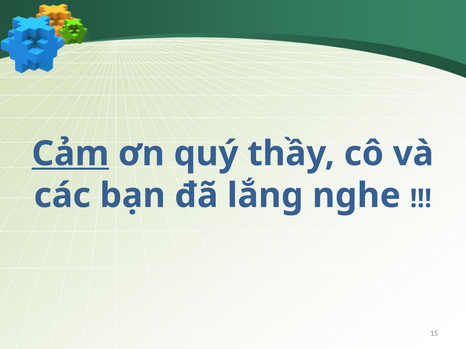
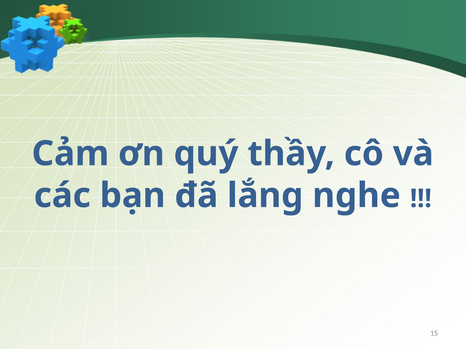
Cảm underline: present -> none
